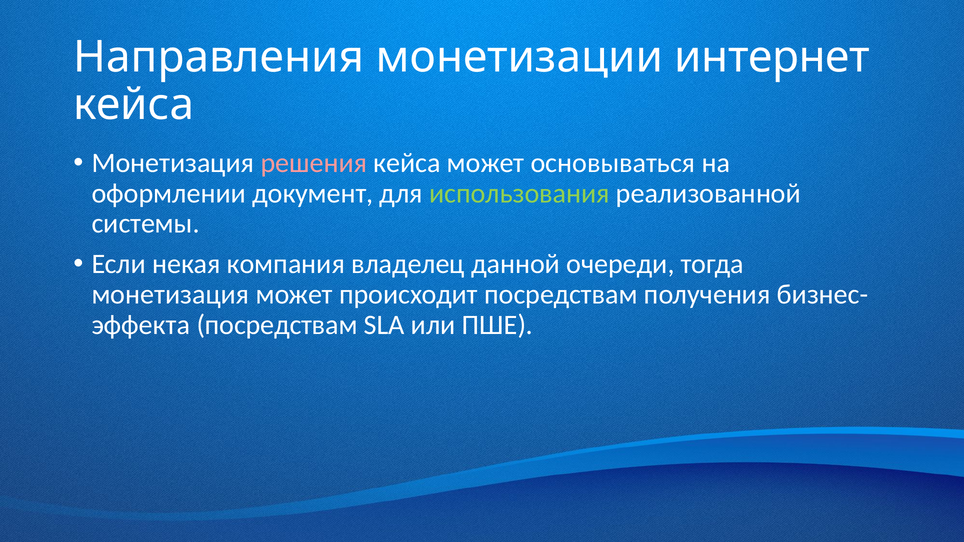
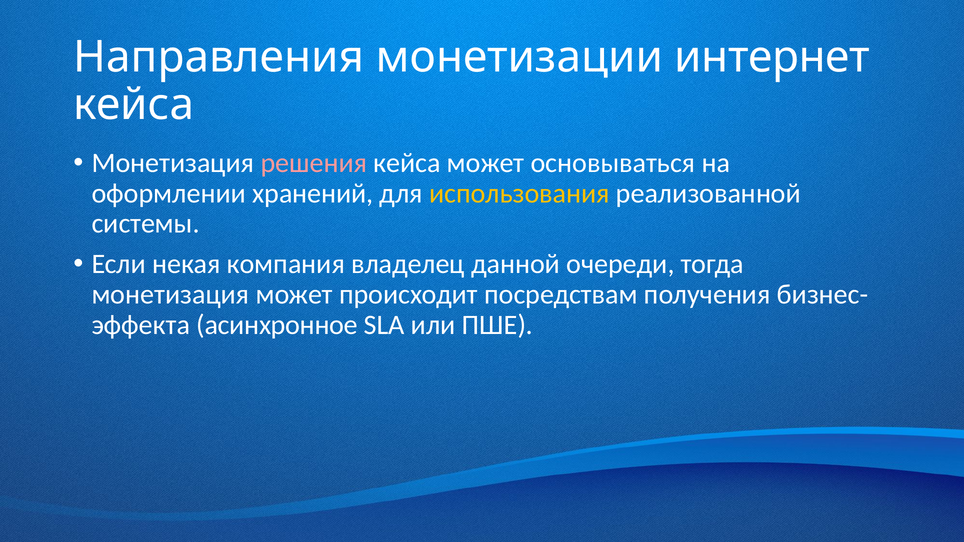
документ: документ -> хранений
использования colour: light green -> yellow
посредствам at (277, 325): посредствам -> асинхронное
